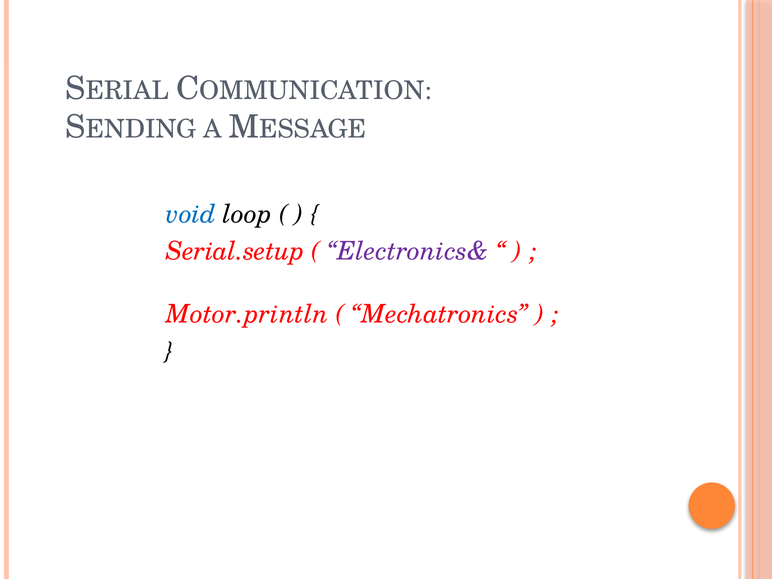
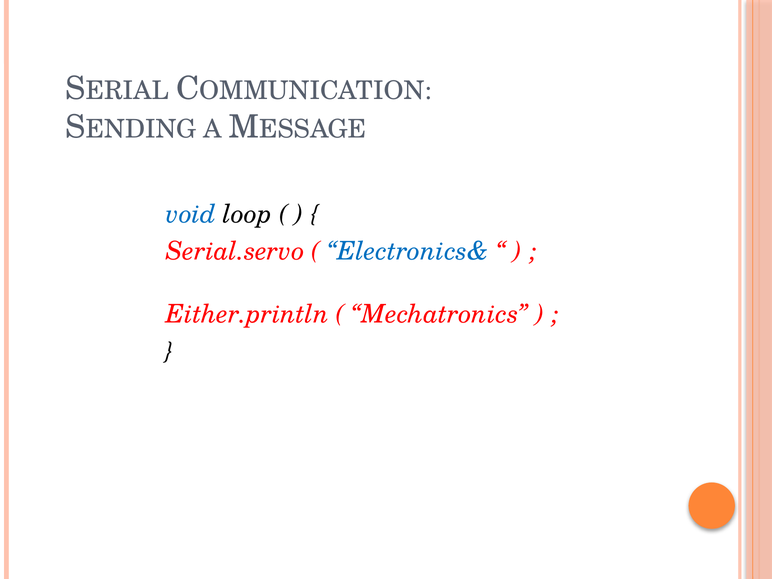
Serial.setup: Serial.setup -> Serial.servo
Electronics& colour: purple -> blue
Motor.println: Motor.println -> Either.println
